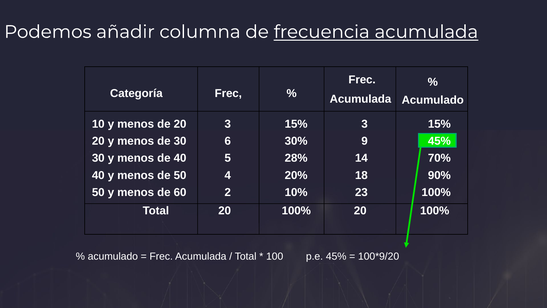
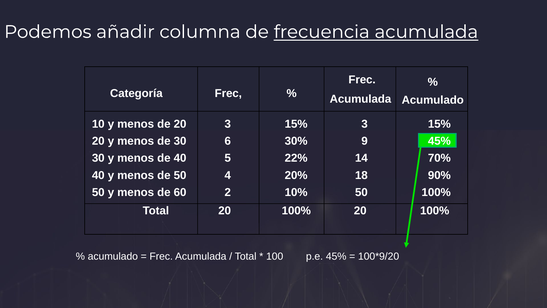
28%: 28% -> 22%
10% 23: 23 -> 50
